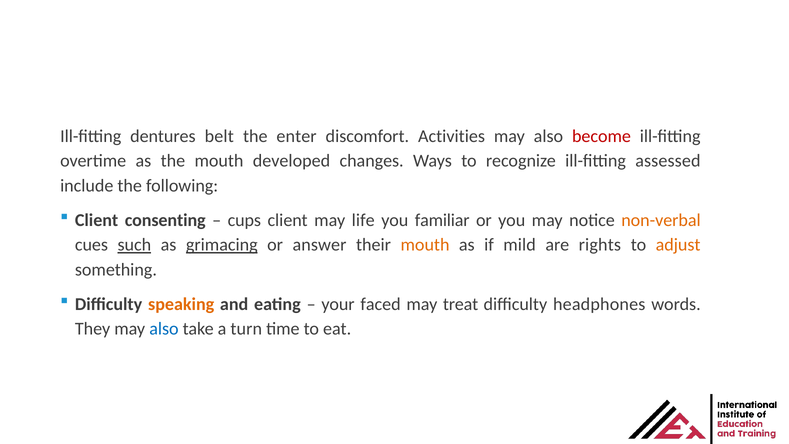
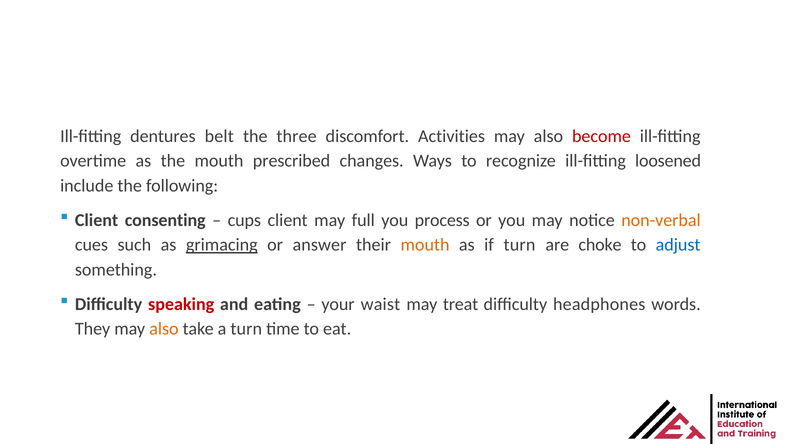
enter: enter -> three
developed: developed -> prescribed
assessed: assessed -> loosened
life: life -> full
familiar: familiar -> process
such underline: present -> none
if mild: mild -> turn
rights: rights -> choke
adjust colour: orange -> blue
speaking colour: orange -> red
faced: faced -> waist
also at (164, 329) colour: blue -> orange
